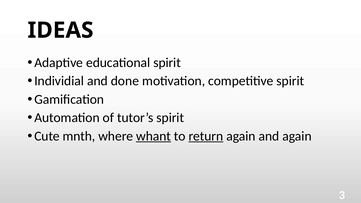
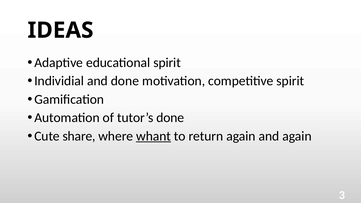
tutor’s spirit: spirit -> done
mnth: mnth -> share
return underline: present -> none
